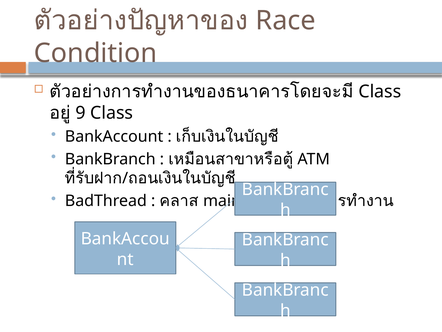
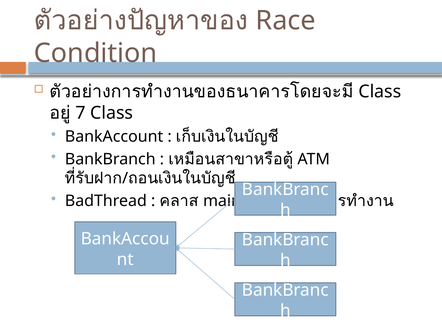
9: 9 -> 7
